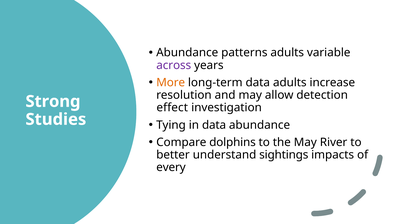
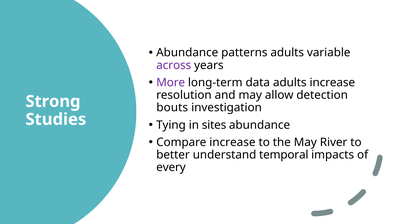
More colour: orange -> purple
effect: effect -> bouts
in data: data -> sites
Compare dolphins: dolphins -> increase
sightings: sightings -> temporal
